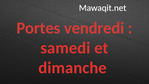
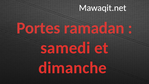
vendredi: vendredi -> ramadan
